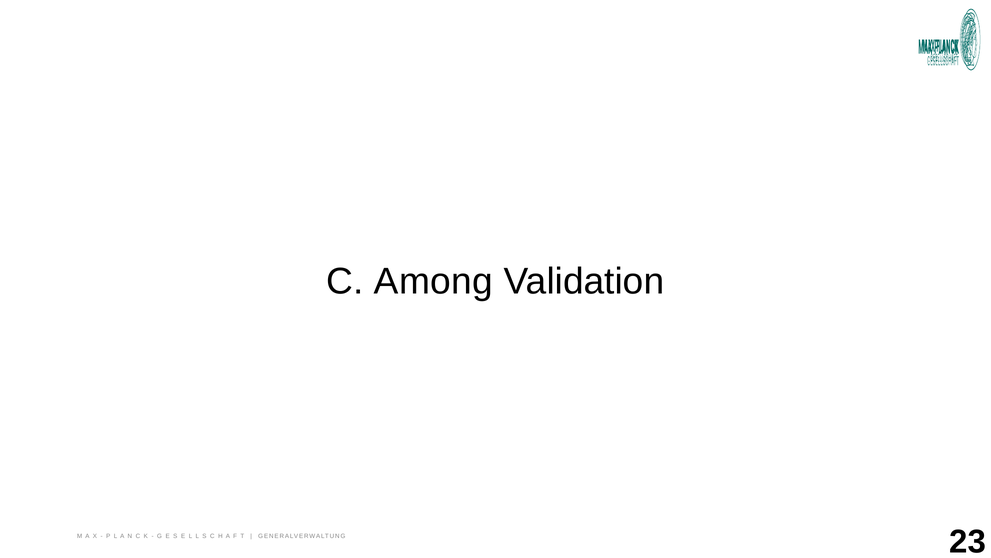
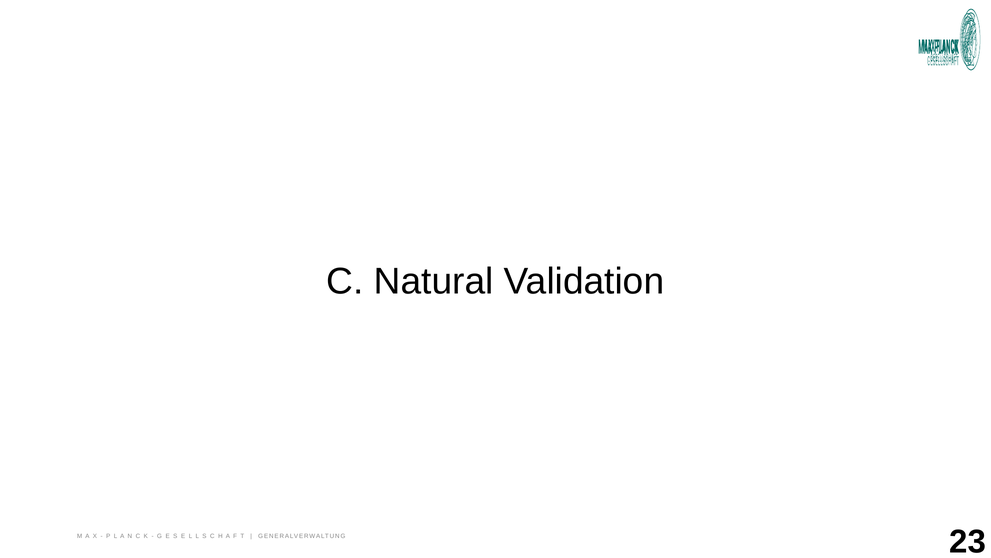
Among: Among -> Natural
